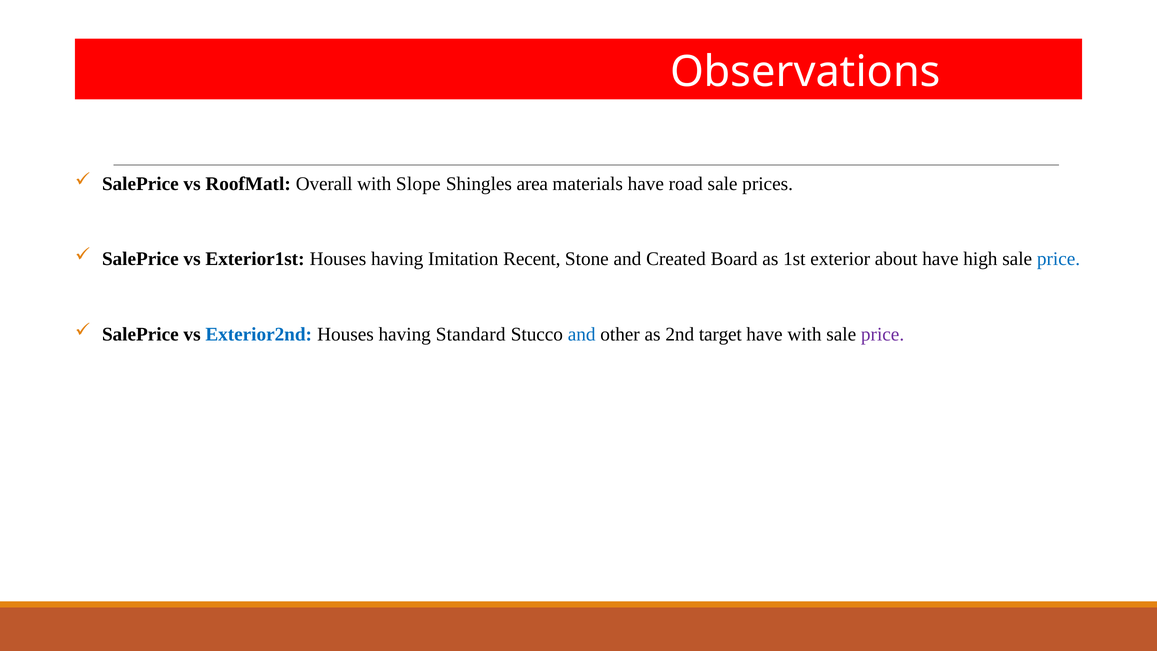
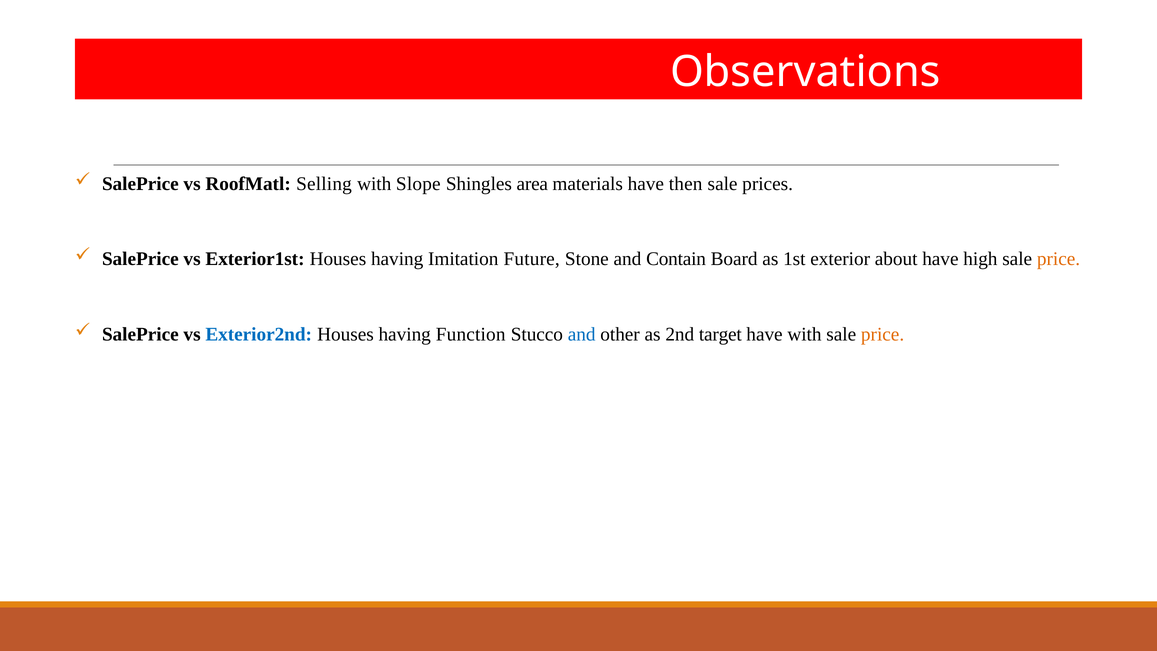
Overall: Overall -> Selling
road: road -> then
Recent: Recent -> Future
Created: Created -> Contain
price at (1059, 259) colour: blue -> orange
Standard: Standard -> Function
price at (883, 334) colour: purple -> orange
